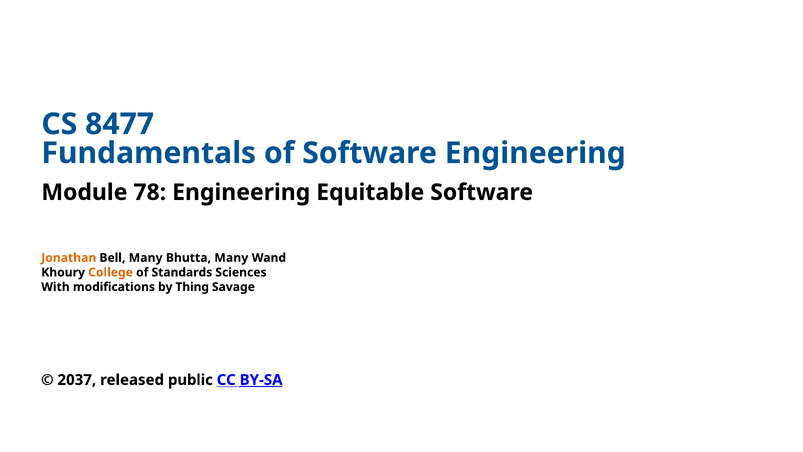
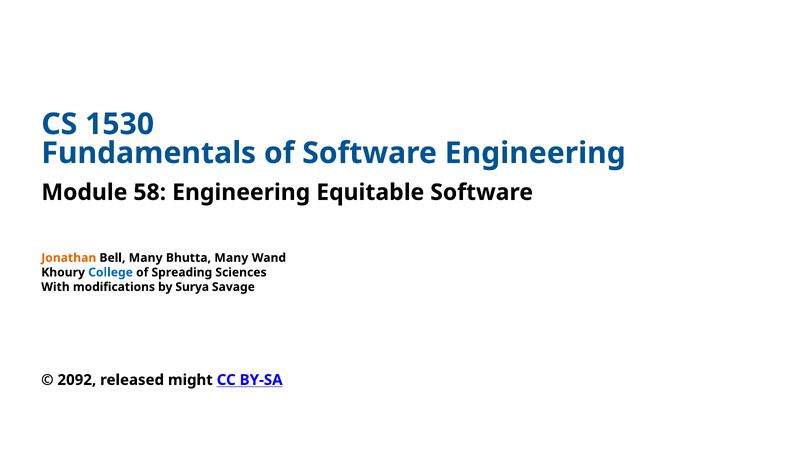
8477: 8477 -> 1530
78: 78 -> 58
College colour: orange -> blue
Standards: Standards -> Spreading
Thing: Thing -> Surya
2037: 2037 -> 2092
public: public -> might
BY-SA underline: present -> none
